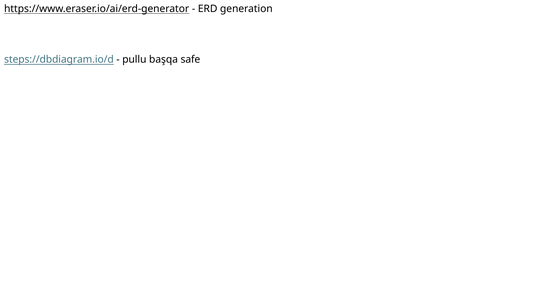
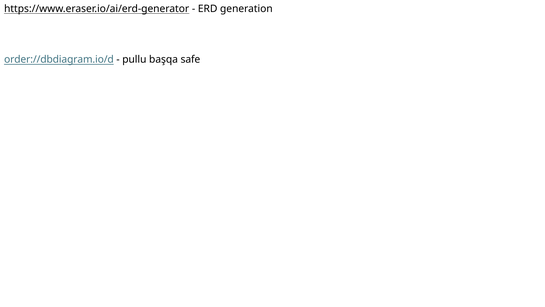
steps://dbdiagram.io/d: steps://dbdiagram.io/d -> order://dbdiagram.io/d
